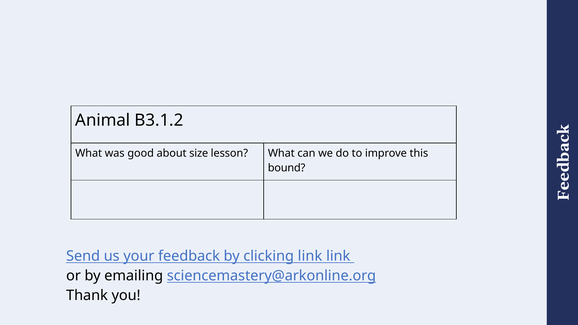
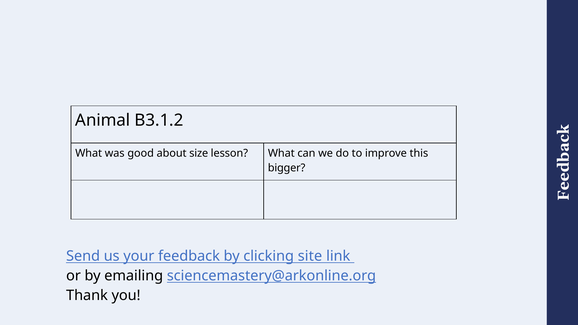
bound: bound -> bigger
clicking link: link -> site
